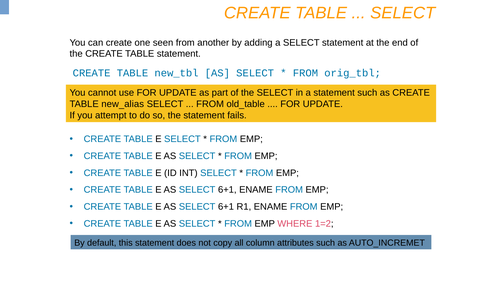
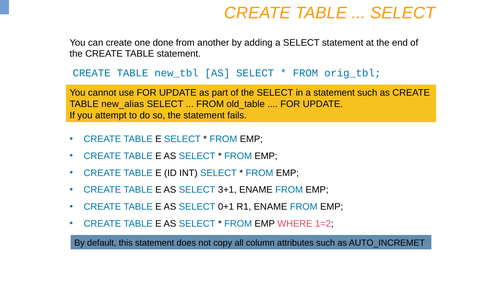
seen: seen -> done
6+1 at (227, 190): 6+1 -> 3+1
6+1 at (226, 207): 6+1 -> 0+1
